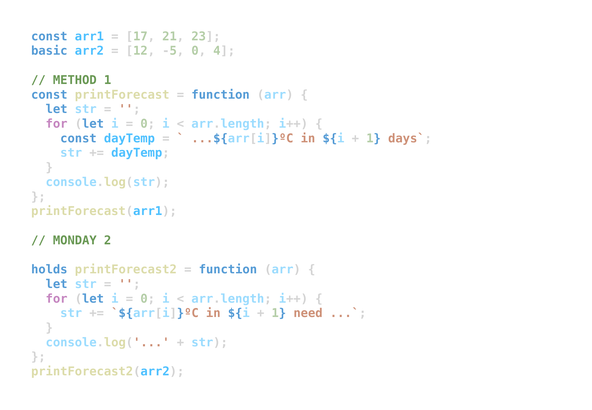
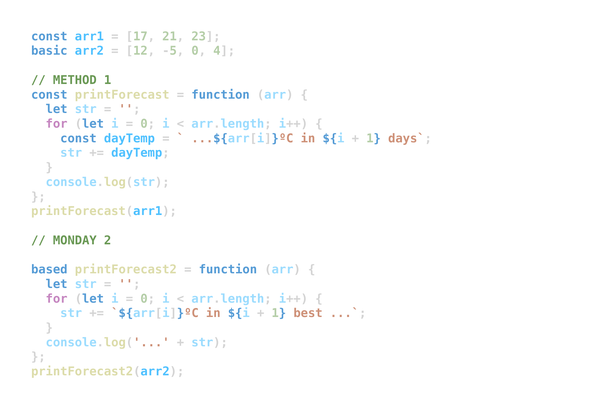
holds: holds -> based
need: need -> best
